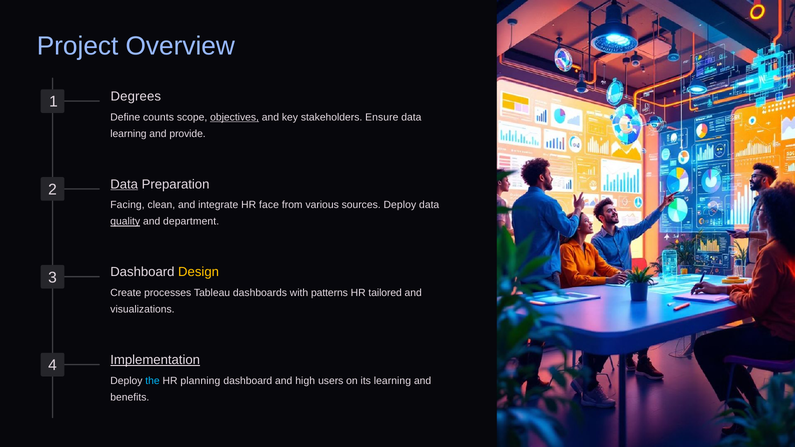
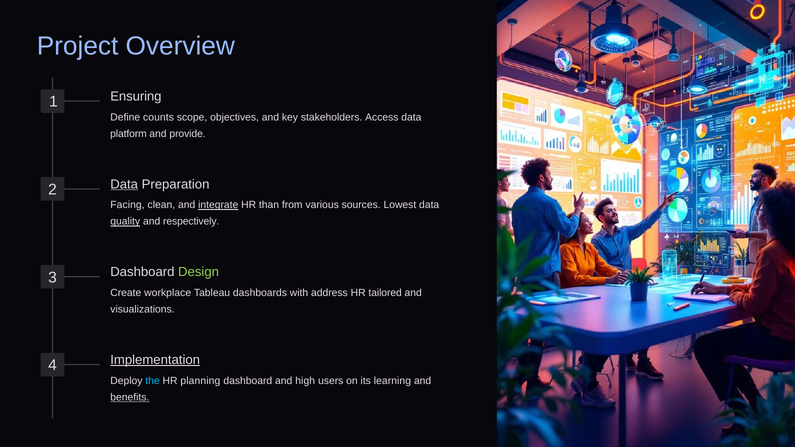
Degrees: Degrees -> Ensuring
objectives underline: present -> none
Ensure: Ensure -> Access
learning at (128, 134): learning -> platform
integrate underline: none -> present
face: face -> than
sources Deploy: Deploy -> Lowest
department: department -> respectively
Design colour: yellow -> light green
processes: processes -> workplace
patterns: patterns -> address
benefits underline: none -> present
